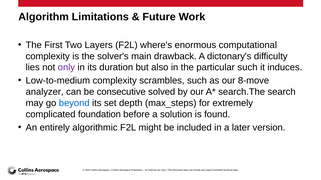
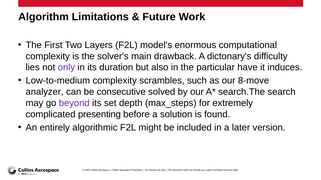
where's: where's -> model's
particular such: such -> have
beyond colour: blue -> purple
foundation: foundation -> presenting
